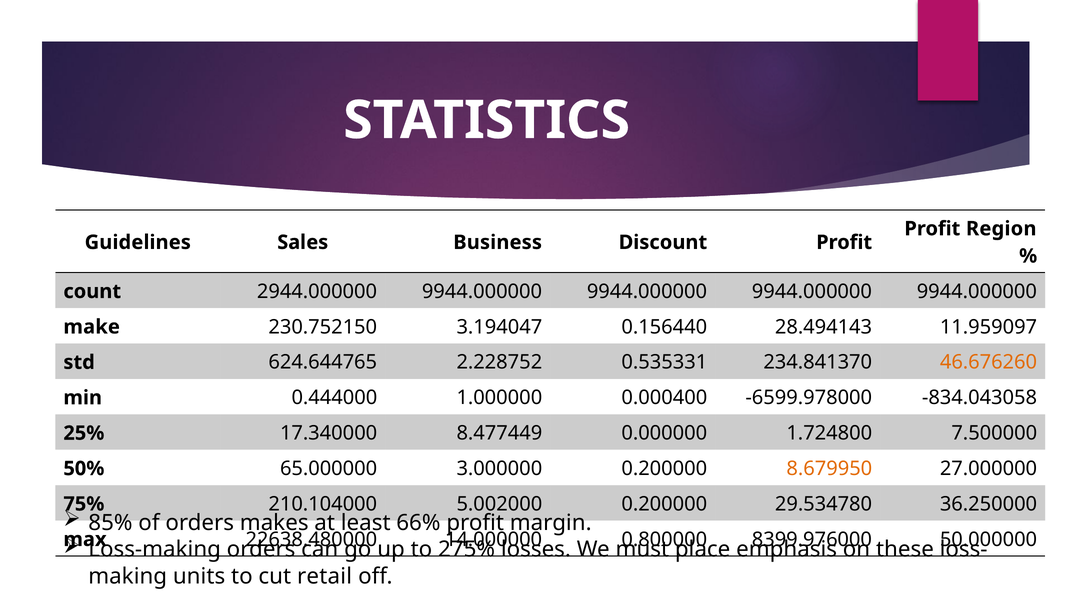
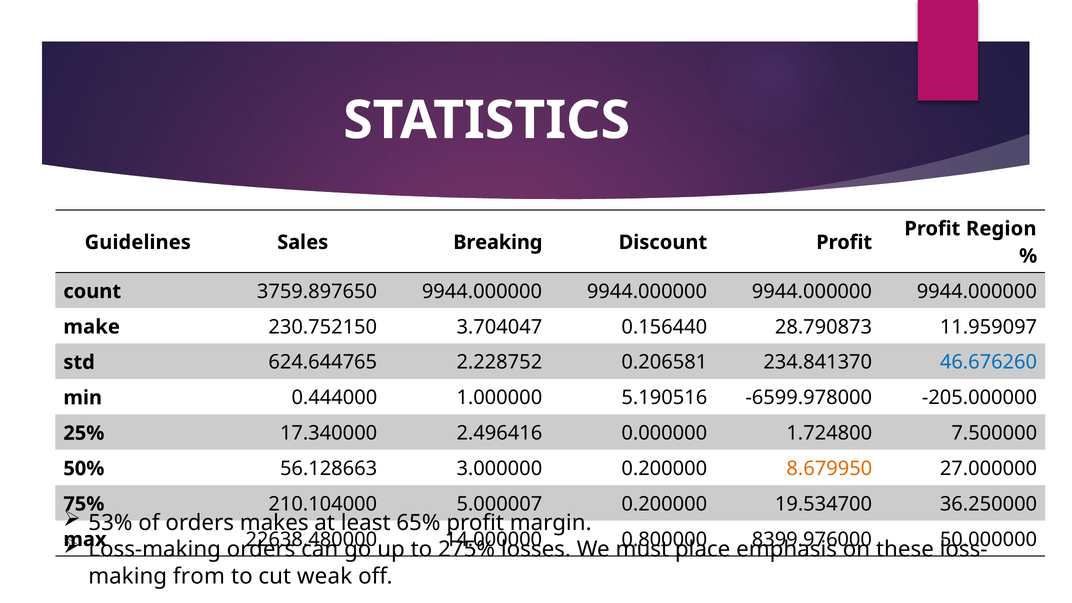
Business: Business -> Breaking
2944.000000: 2944.000000 -> 3759.897650
3.194047: 3.194047 -> 3.704047
28.494143: 28.494143 -> 28.790873
0.535331: 0.535331 -> 0.206581
46.676260 colour: orange -> blue
0.000400: 0.000400 -> 5.190516
-834.043058: -834.043058 -> -205.000000
8.477449: 8.477449 -> 2.496416
65.000000: 65.000000 -> 56.128663
5.002000: 5.002000 -> 5.000007
29.534780: 29.534780 -> 19.534700
85%: 85% -> 53%
66%: 66% -> 65%
units: units -> from
retail: retail -> weak
